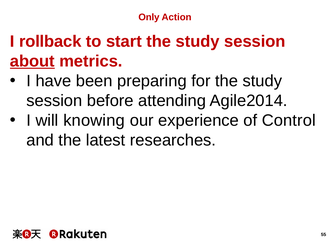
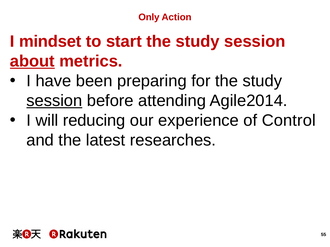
rollback: rollback -> mindset
session at (54, 101) underline: none -> present
knowing: knowing -> reducing
